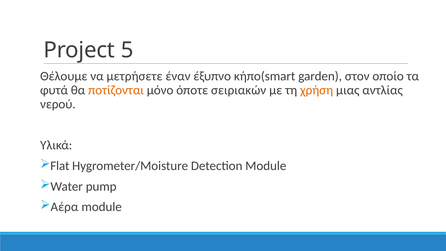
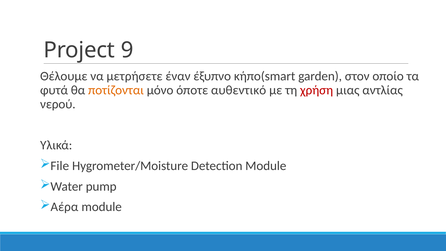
5: 5 -> 9
σειριακών: σειριακών -> αυθεντικό
χρήση colour: orange -> red
Flat: Flat -> File
